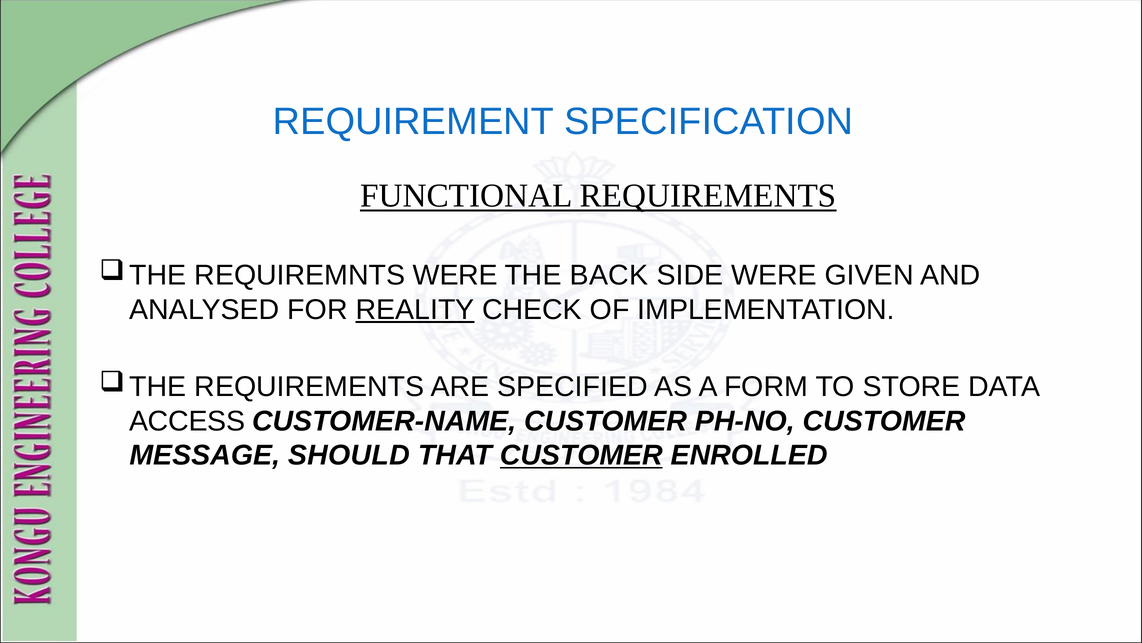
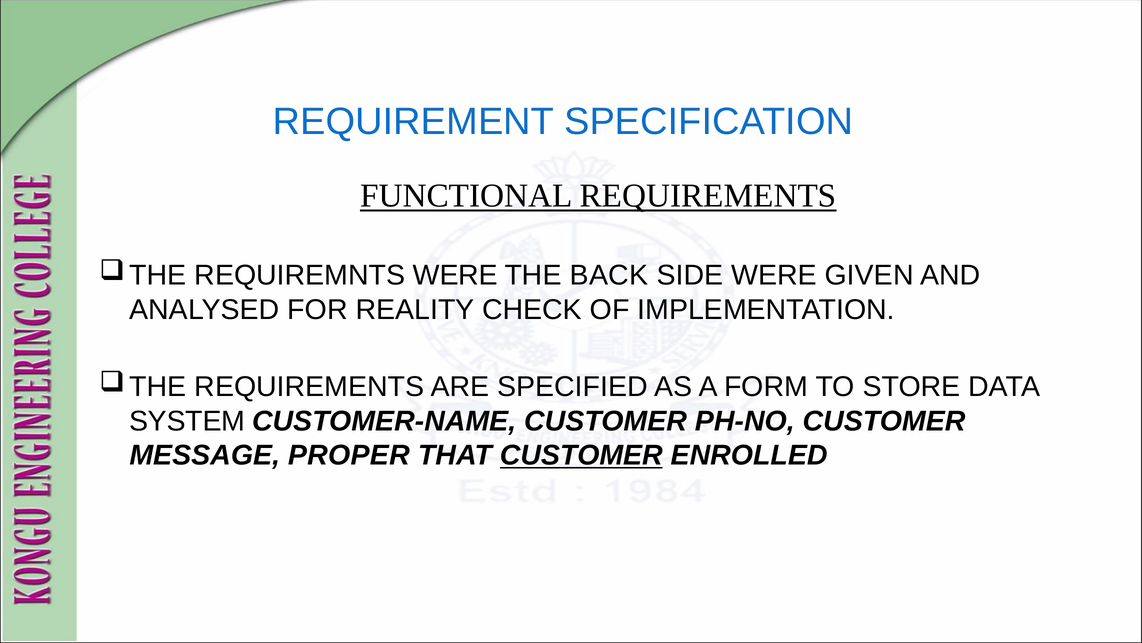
REALITY underline: present -> none
ACCESS: ACCESS -> SYSTEM
SHOULD: SHOULD -> PROPER
